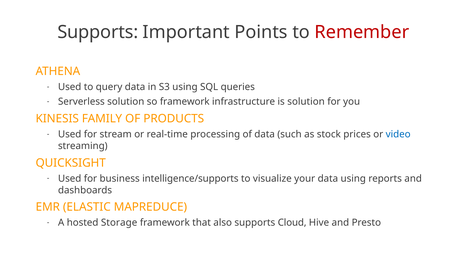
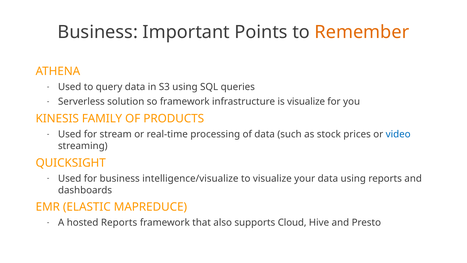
Supports at (98, 32): Supports -> Business
Remember colour: red -> orange
is solution: solution -> visualize
intelligence/supports: intelligence/supports -> intelligence/visualize
hosted Storage: Storage -> Reports
